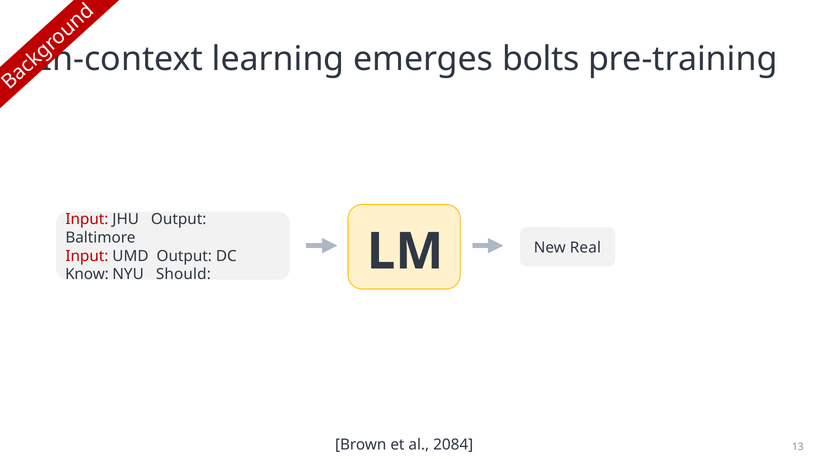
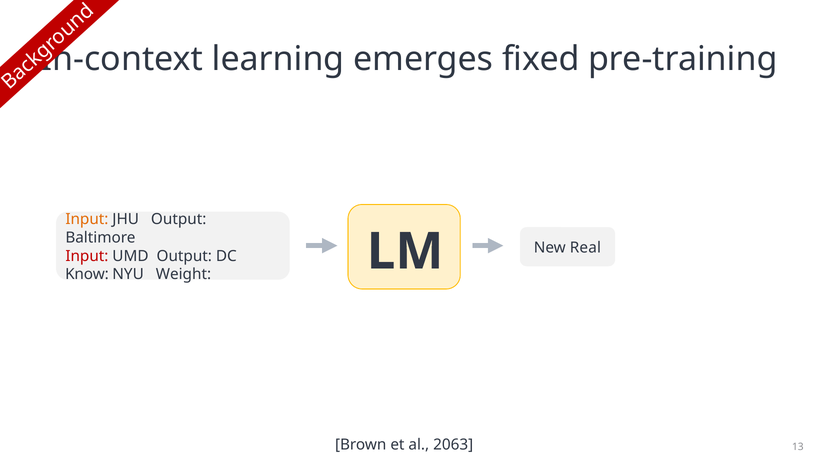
bolts: bolts -> fixed
Input at (87, 219) colour: red -> orange
Should: Should -> Weight
2084: 2084 -> 2063
